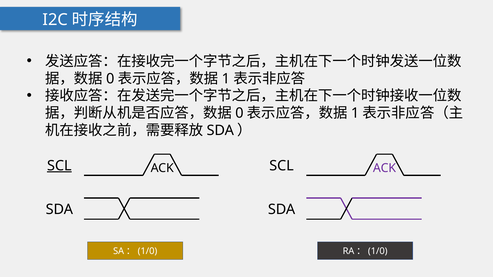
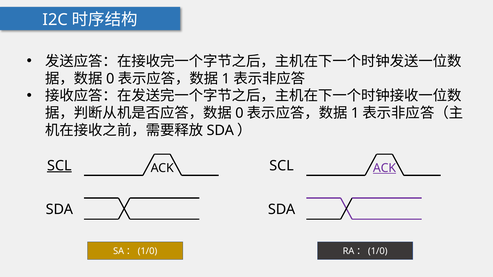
ACK at (384, 168) underline: none -> present
